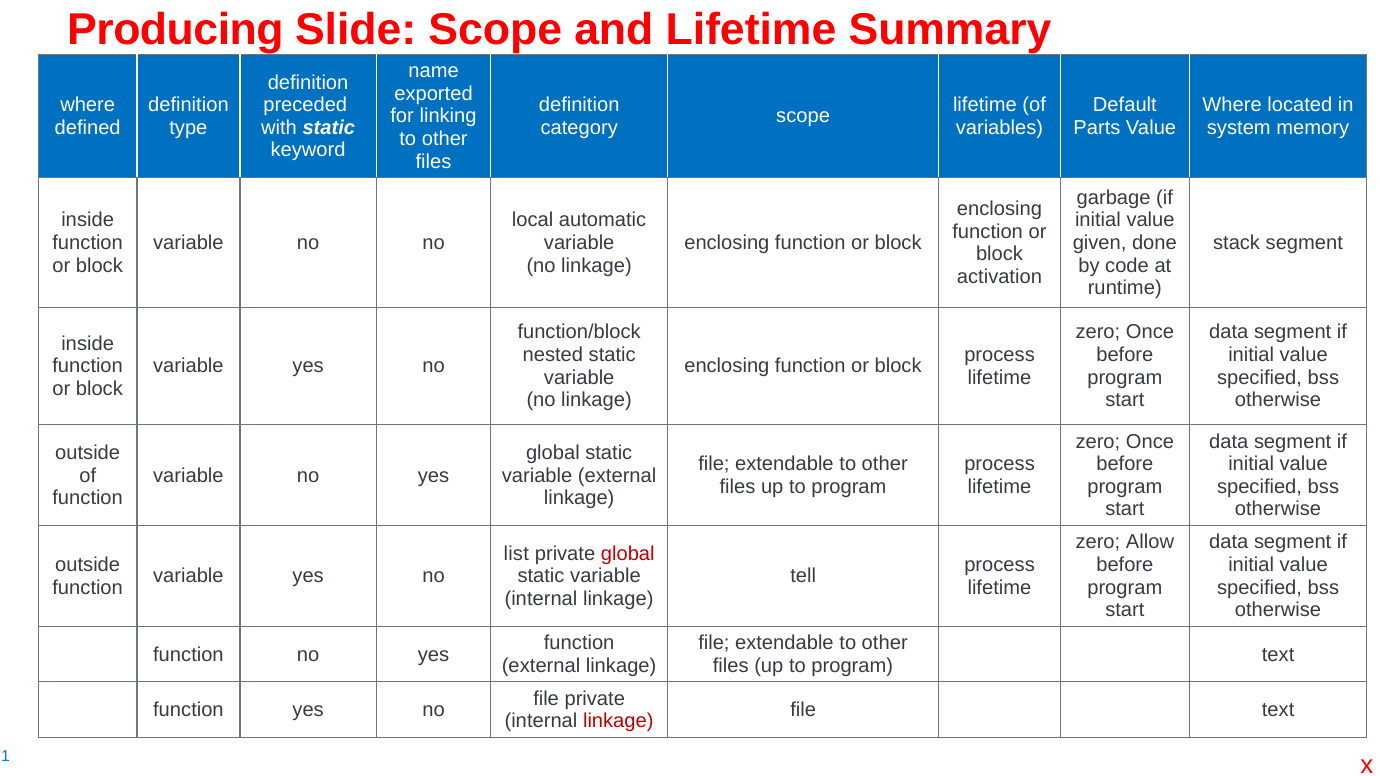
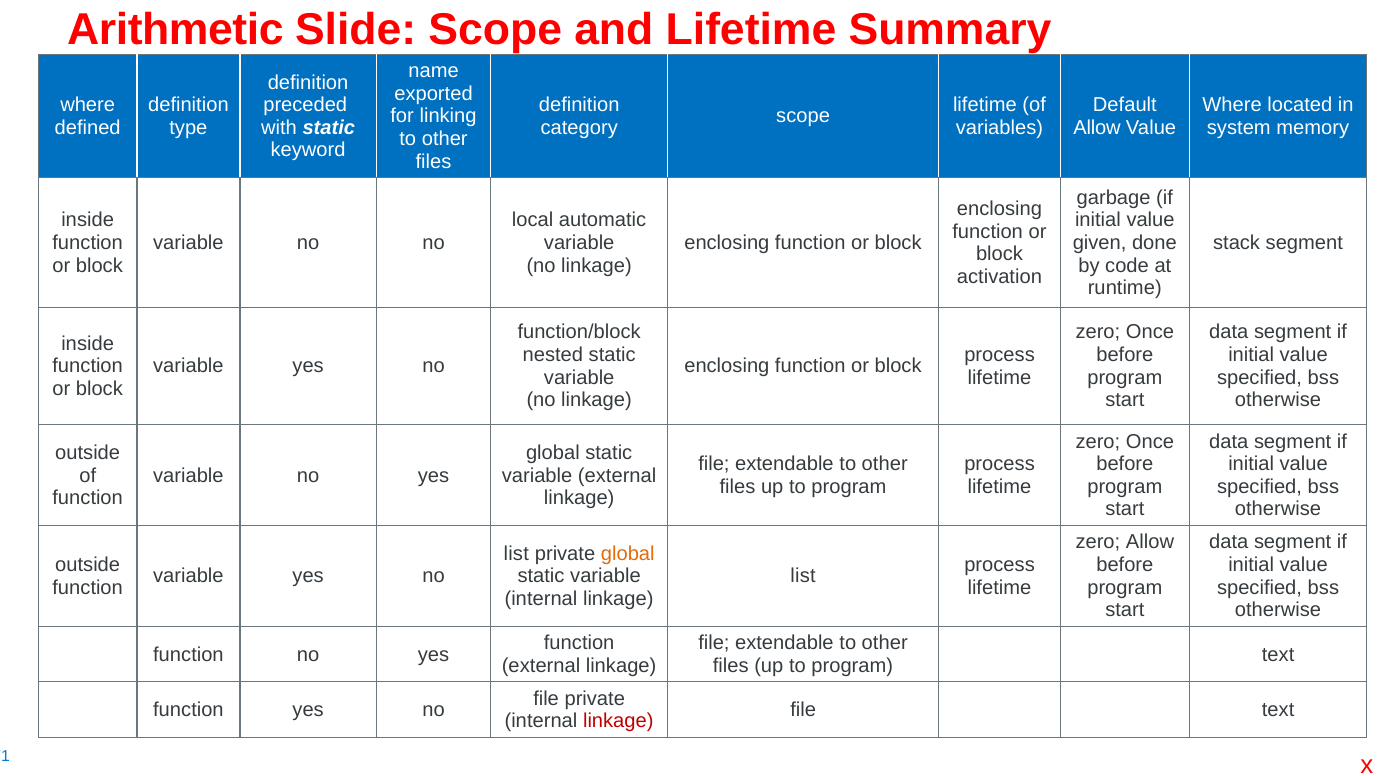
Producing: Producing -> Arithmetic
Parts at (1097, 128): Parts -> Allow
global at (628, 554) colour: red -> orange
tell at (803, 576): tell -> list
